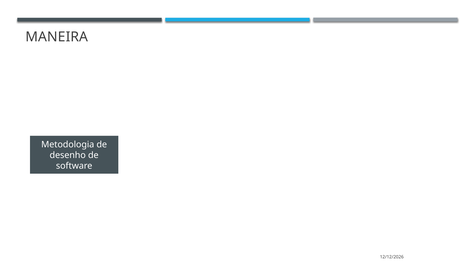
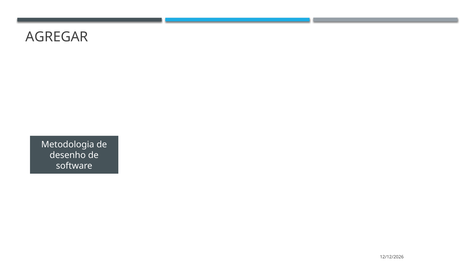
MANEIRA: MANEIRA -> AGREGAR
